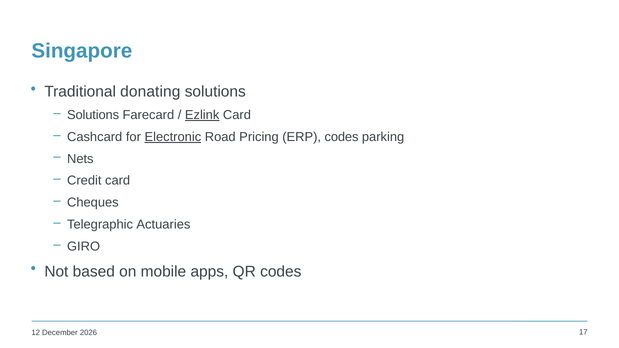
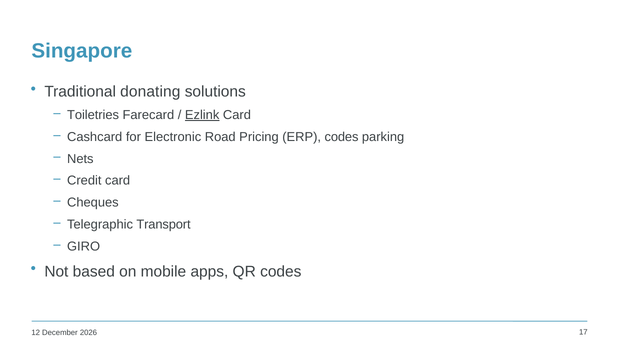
Solutions at (93, 115): Solutions -> Toiletries
Electronic underline: present -> none
Actuaries: Actuaries -> Transport
